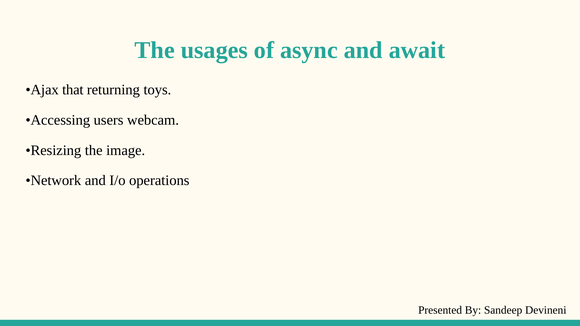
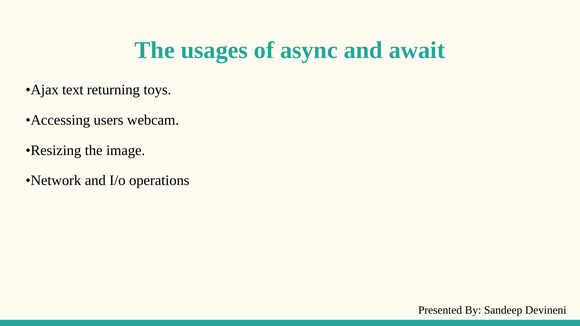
that: that -> text
